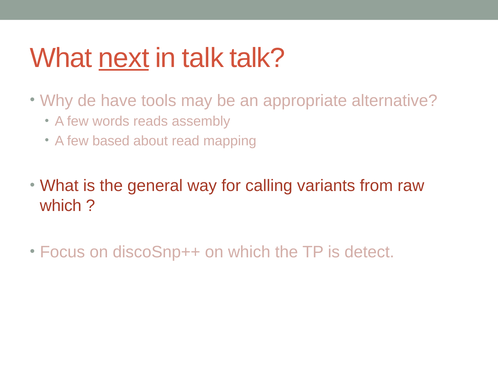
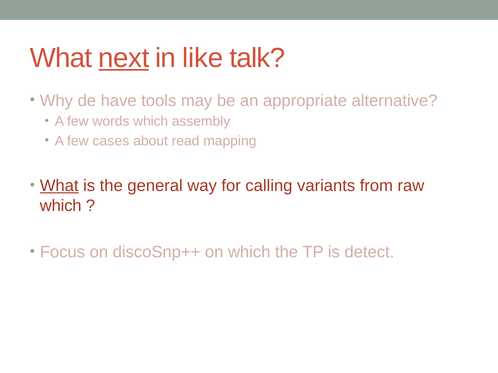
in talk: talk -> like
words reads: reads -> which
based: based -> cases
What at (59, 186) underline: none -> present
